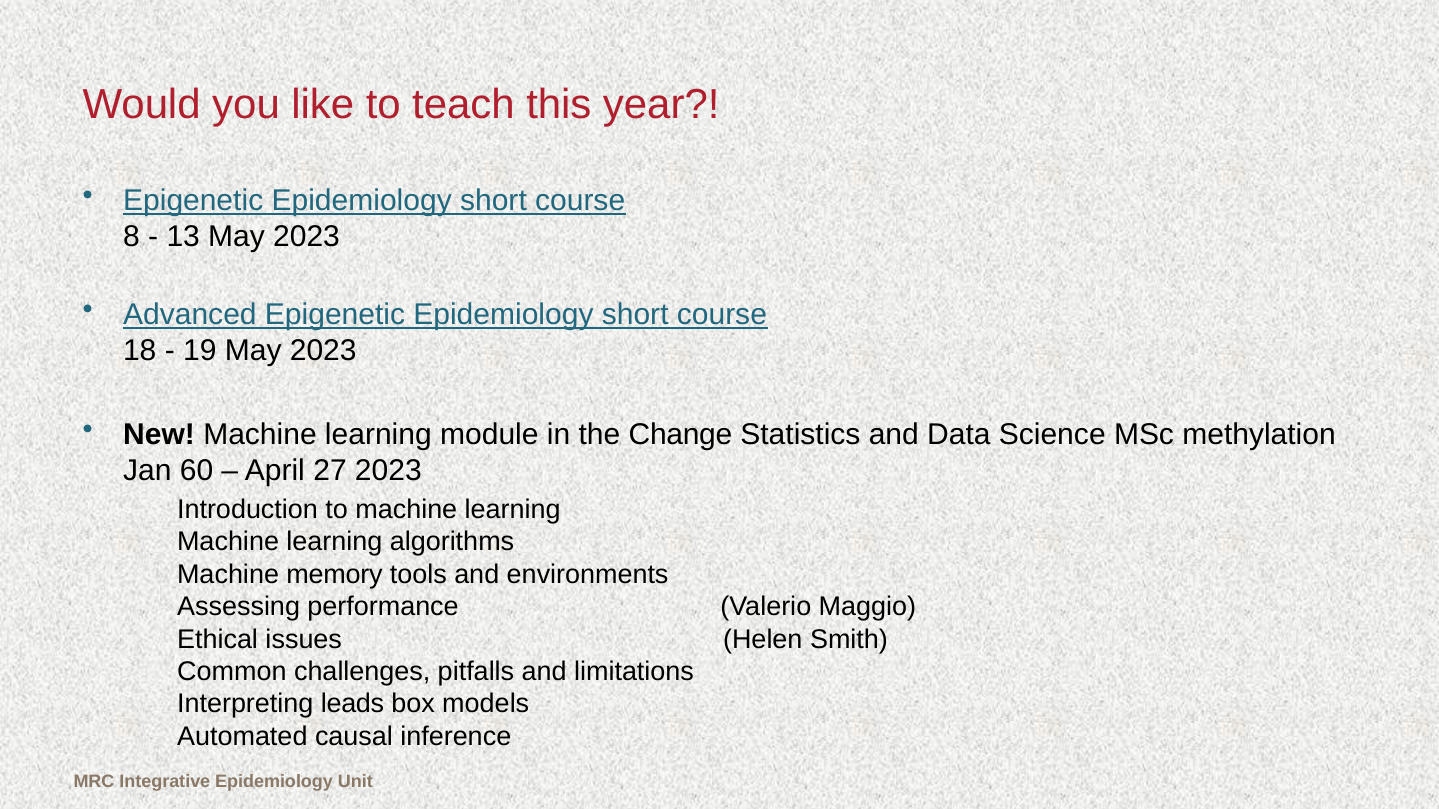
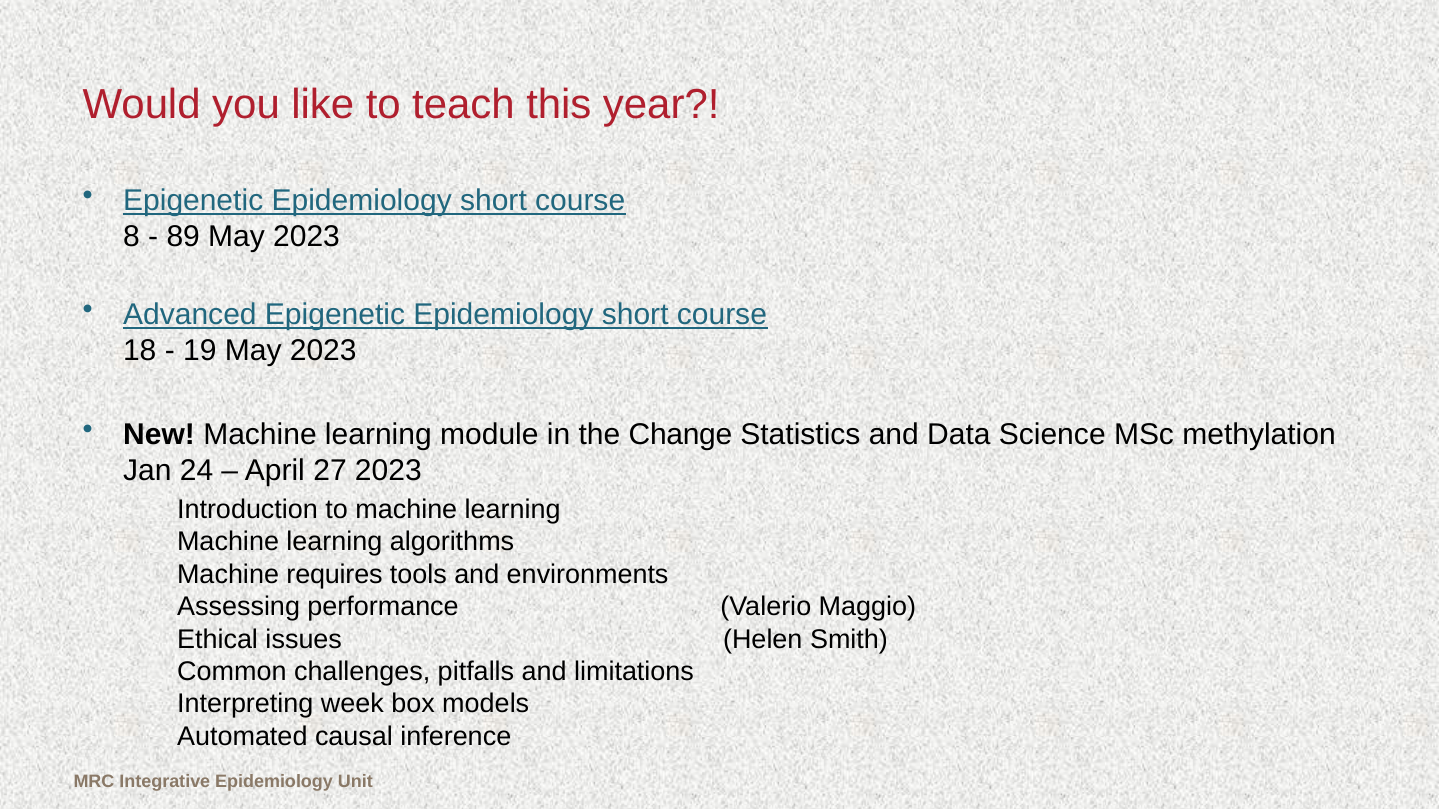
13: 13 -> 89
60: 60 -> 24
memory: memory -> requires
leads: leads -> week
